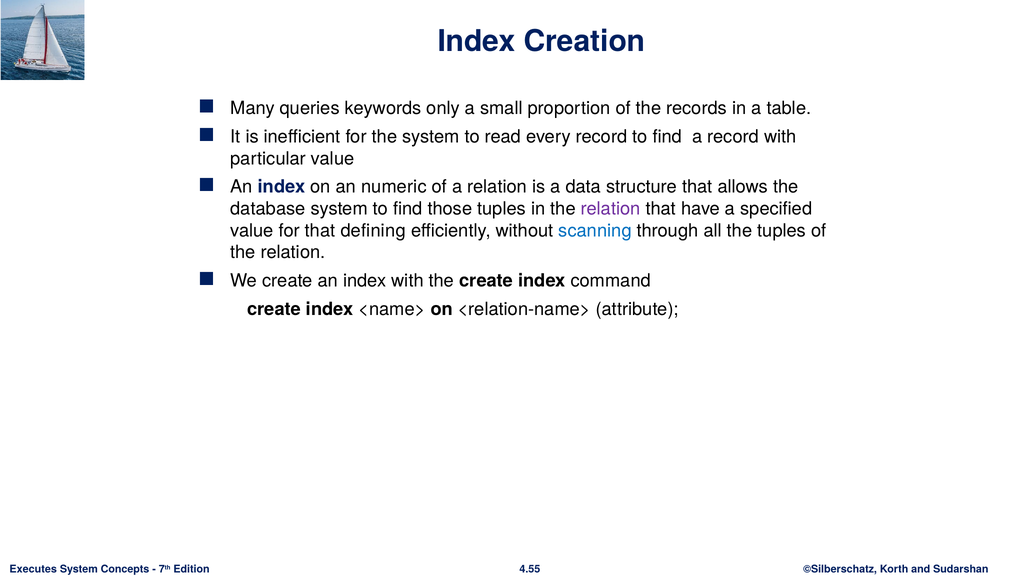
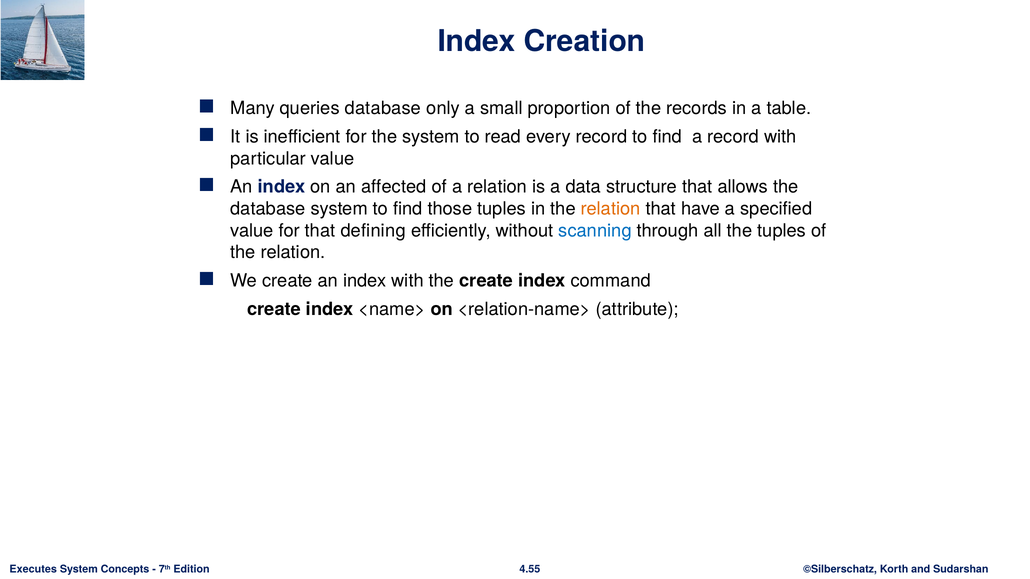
queries keywords: keywords -> database
numeric: numeric -> affected
relation at (611, 209) colour: purple -> orange
